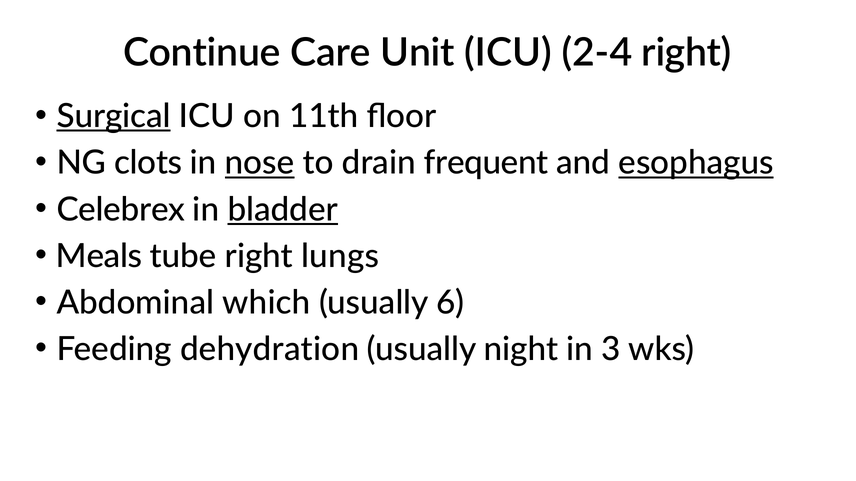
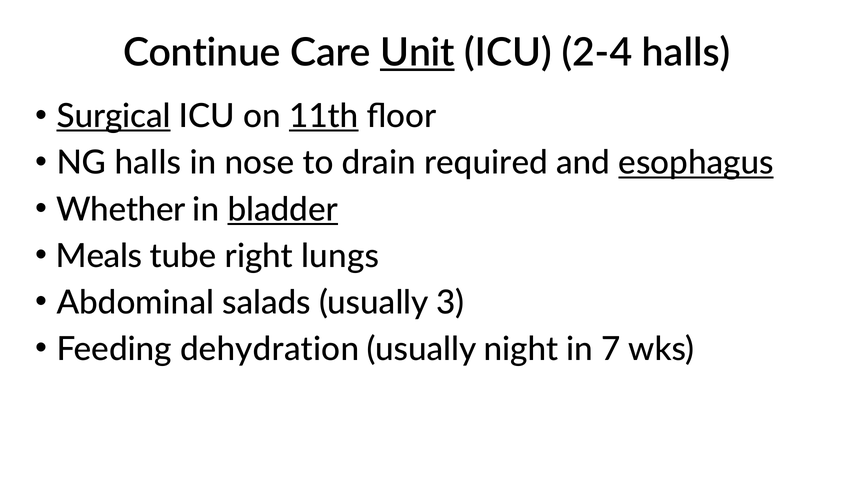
Unit underline: none -> present
2-4 right: right -> halls
11th underline: none -> present
NG clots: clots -> halls
nose underline: present -> none
frequent: frequent -> required
Celebrex: Celebrex -> Whether
which: which -> salads
6: 6 -> 3
3: 3 -> 7
